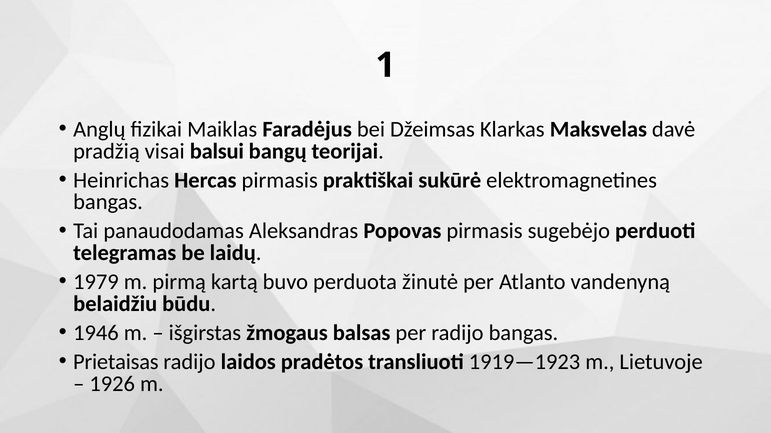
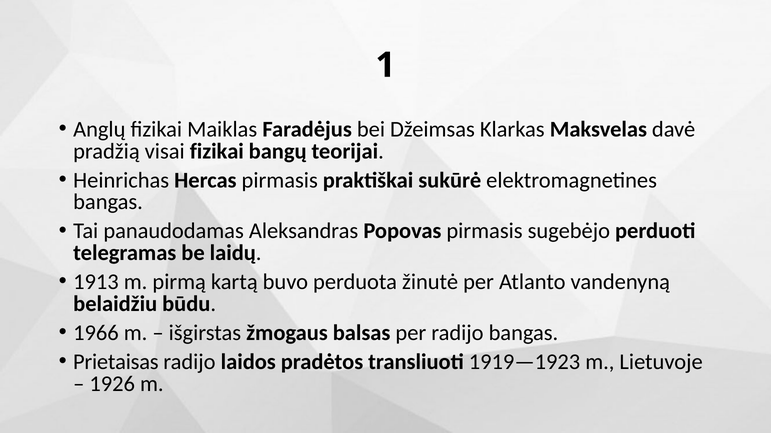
visai balsui: balsui -> fizikai
1979: 1979 -> 1913
1946: 1946 -> 1966
